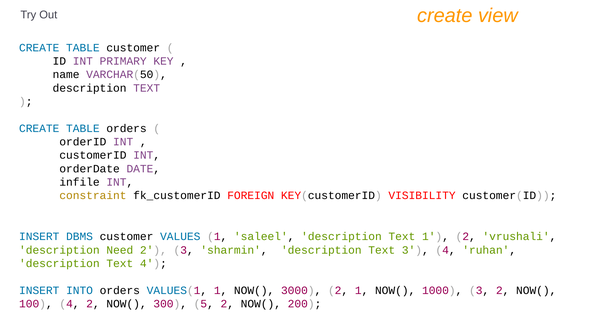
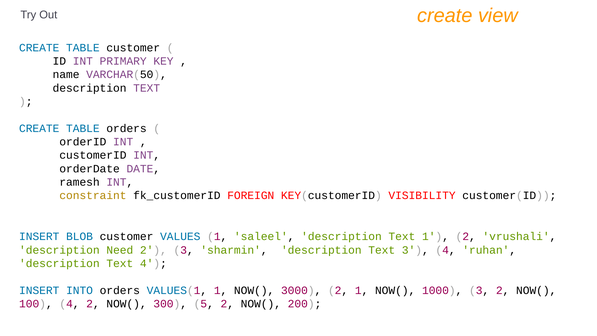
infile: infile -> ramesh
DBMS: DBMS -> BLOB
